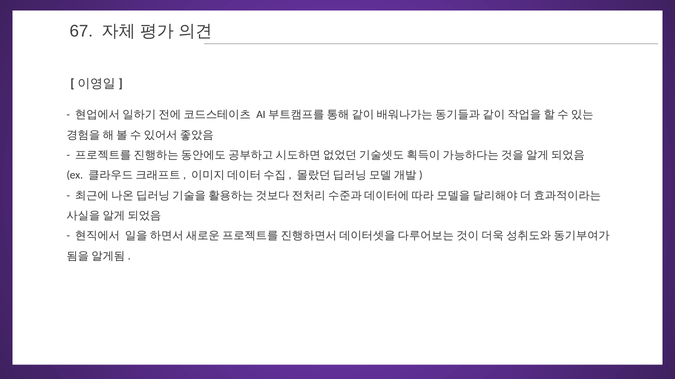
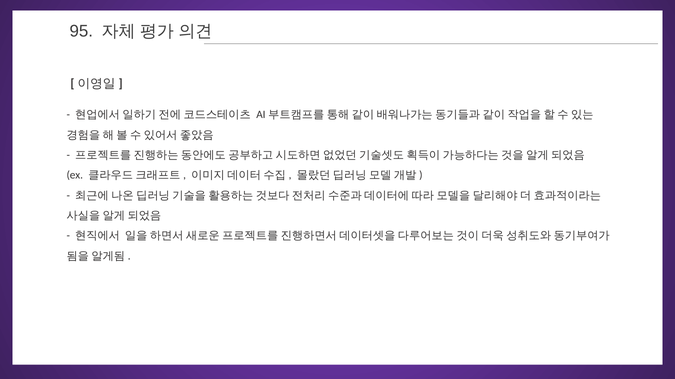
67: 67 -> 95
